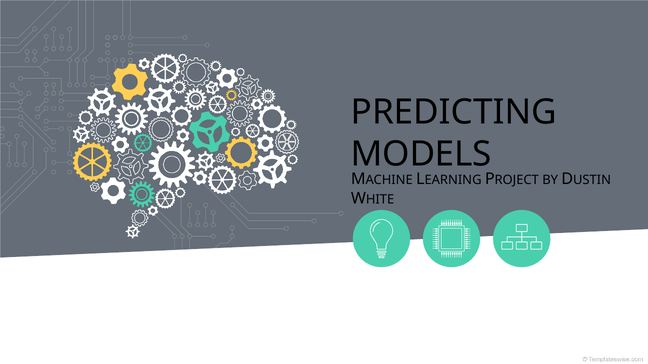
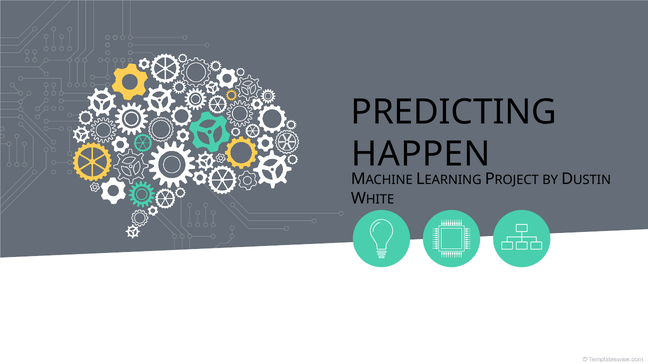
MODELS: MODELS -> HAPPEN
